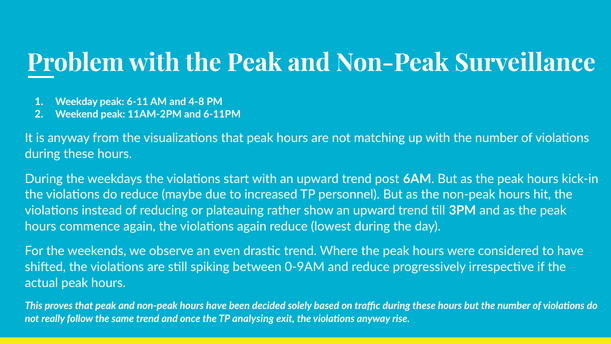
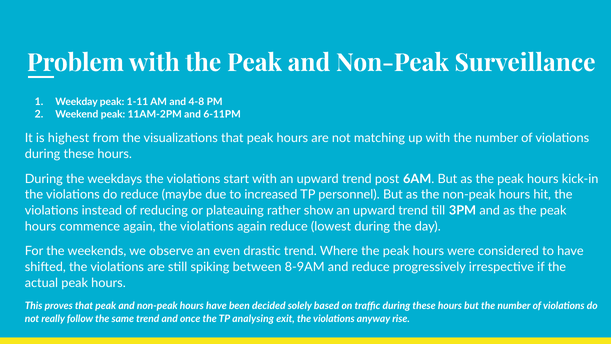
6-11: 6-11 -> 1-11
is anyway: anyway -> highest
0-9AM: 0-9AM -> 8-9AM
